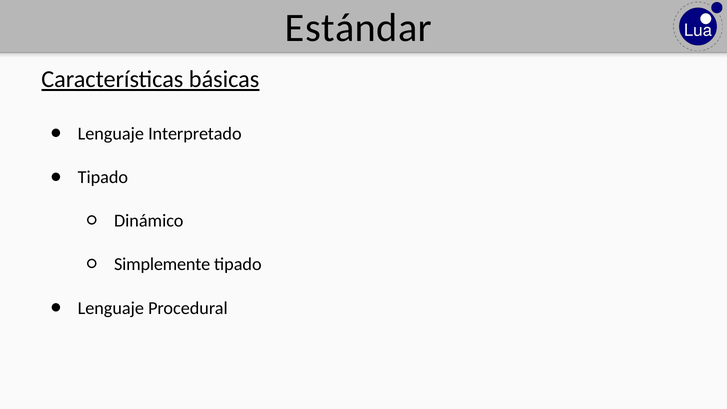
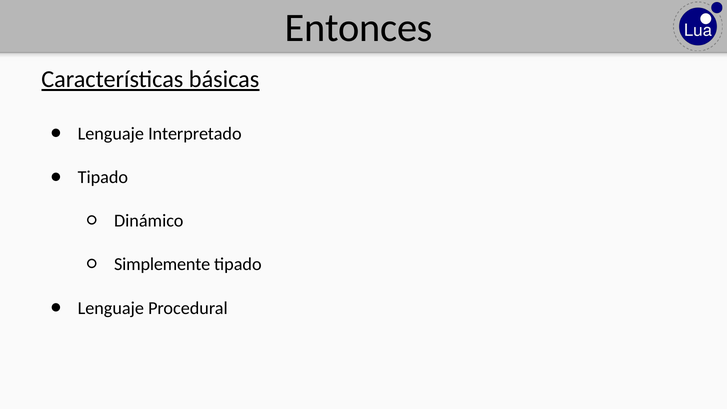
Estándar: Estándar -> Entonces
